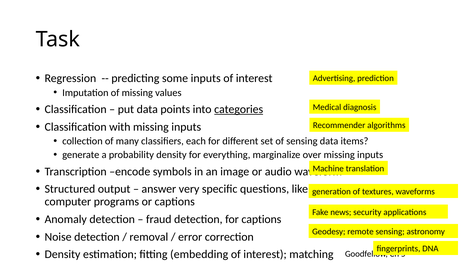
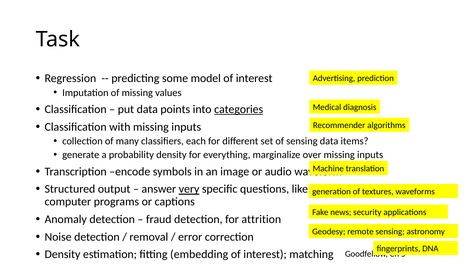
some inputs: inputs -> model
very underline: none -> present
for captions: captions -> attrition
